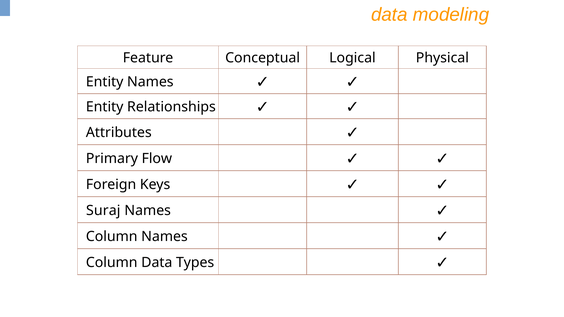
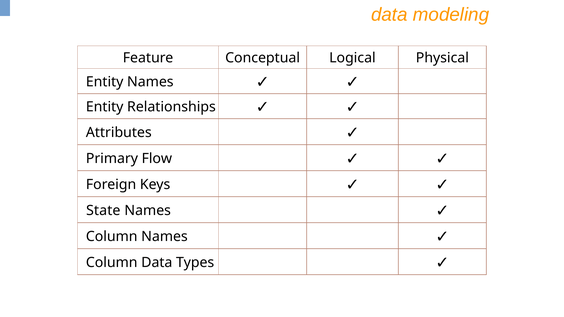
Suraj: Suraj -> State
